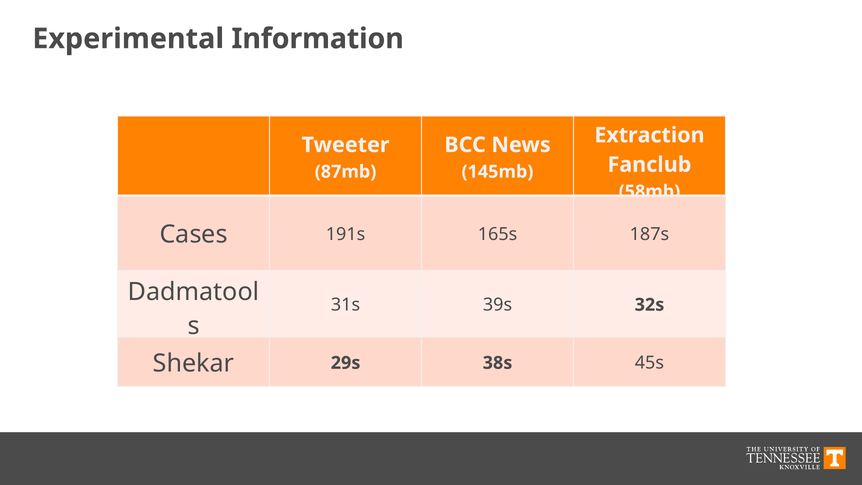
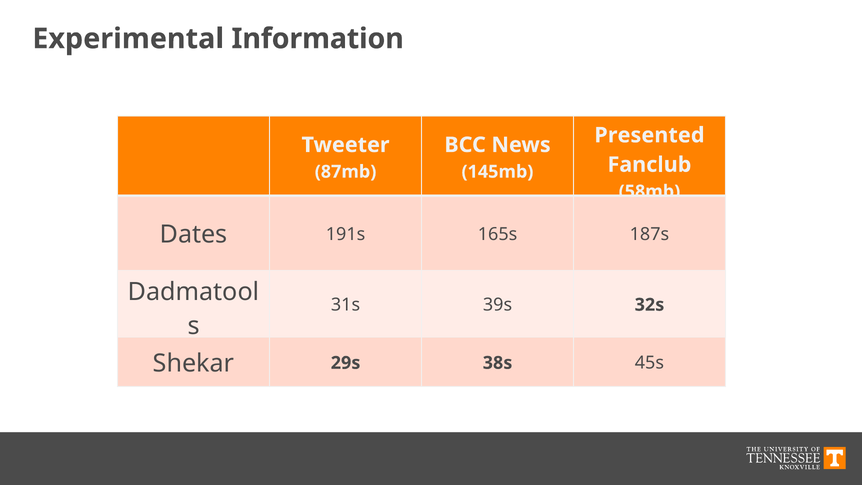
Extraction: Extraction -> Presented
Cases: Cases -> Dates
